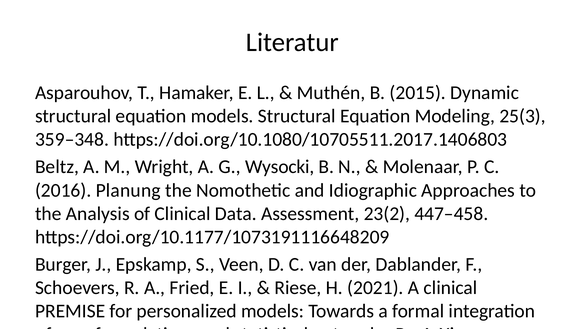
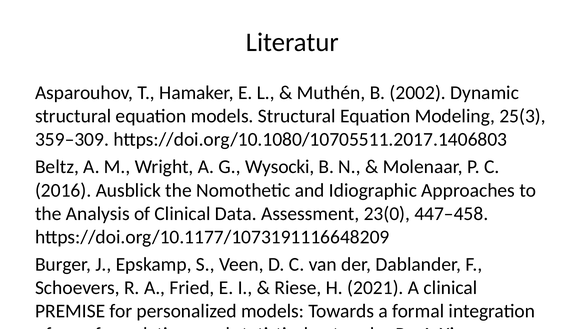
2015: 2015 -> 2002
359–348: 359–348 -> 359–309
Planung: Planung -> Ausblick
23(2: 23(2 -> 23(0
